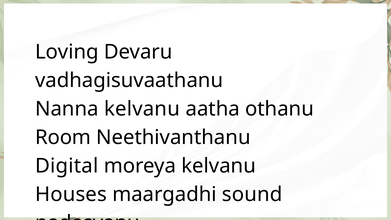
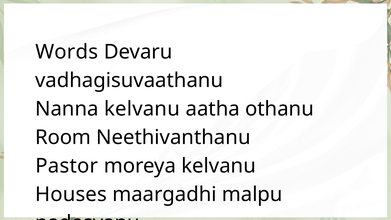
Loving: Loving -> Words
Digital: Digital -> Pastor
sound: sound -> malpu
